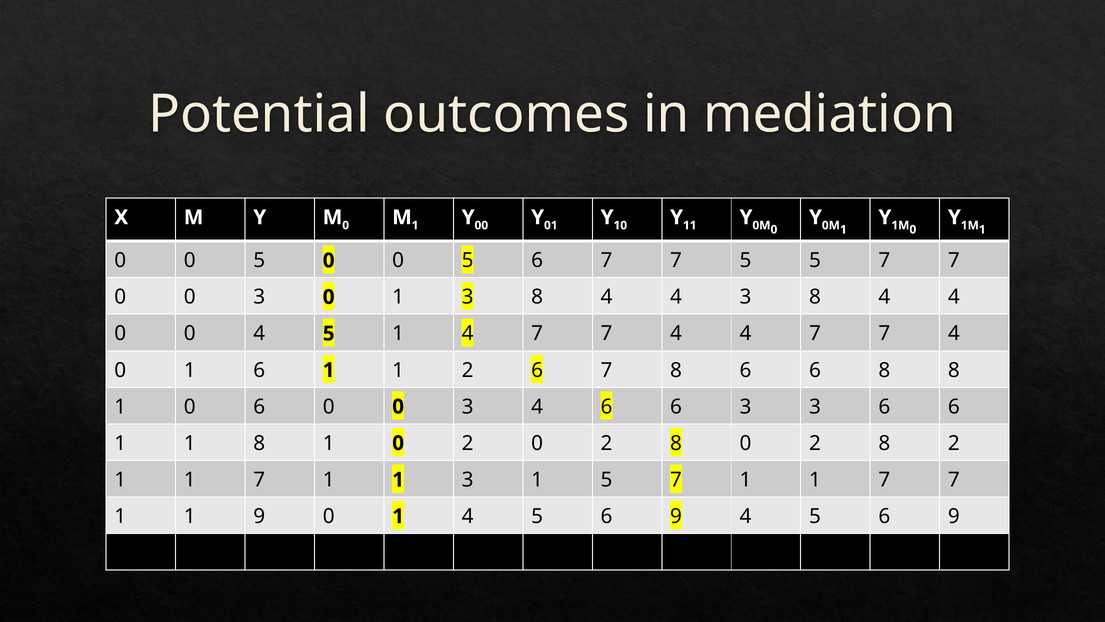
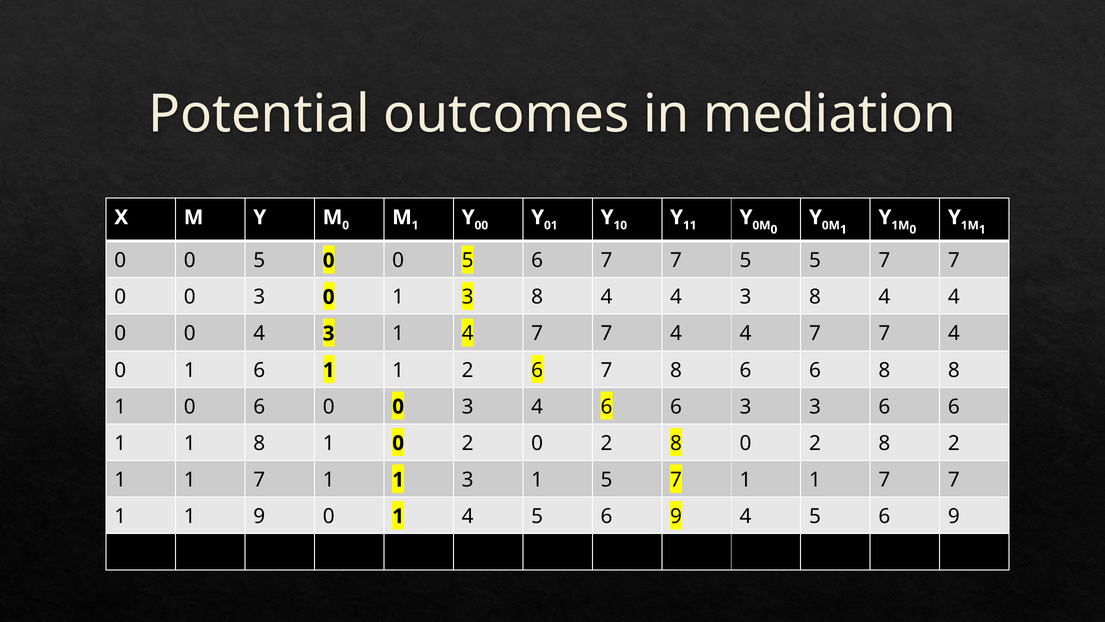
0 4 5: 5 -> 3
